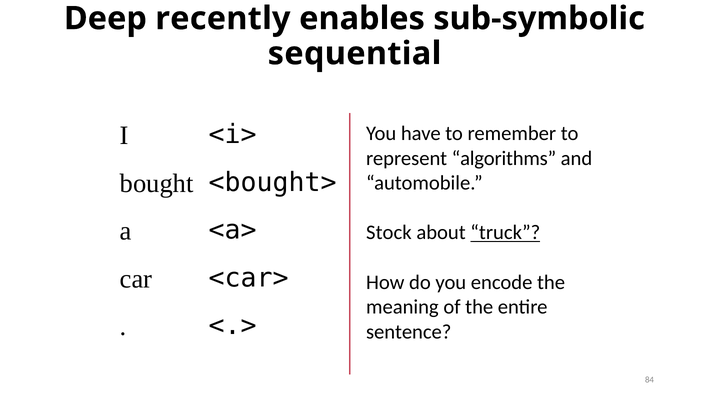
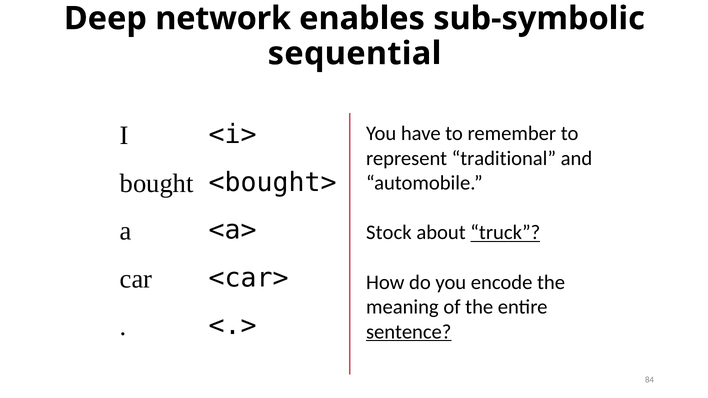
recently: recently -> network
algorithms: algorithms -> traditional
sentence underline: none -> present
